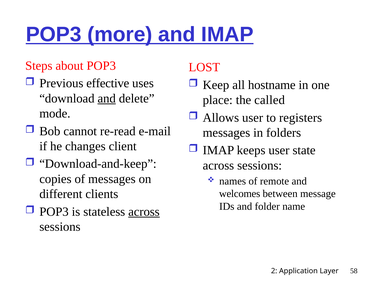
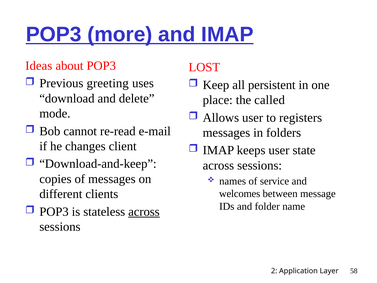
Steps: Steps -> Ideas
effective: effective -> greeting
hostname: hostname -> persistent
and at (107, 98) underline: present -> none
remote: remote -> service
